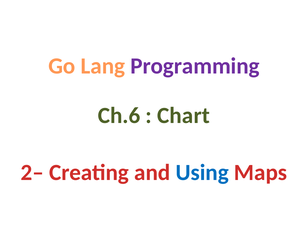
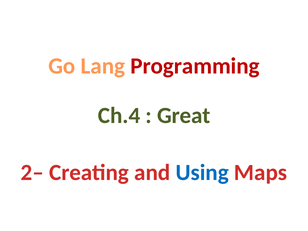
Programming colour: purple -> red
Ch.6: Ch.6 -> Ch.4
Chart: Chart -> Great
